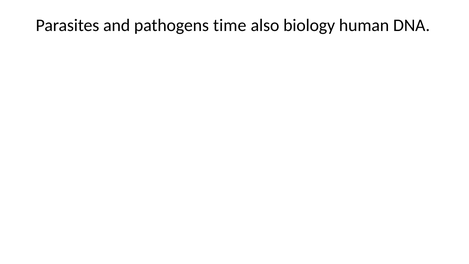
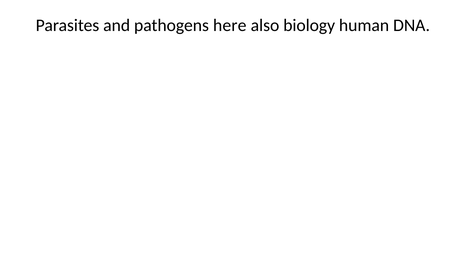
time: time -> here
